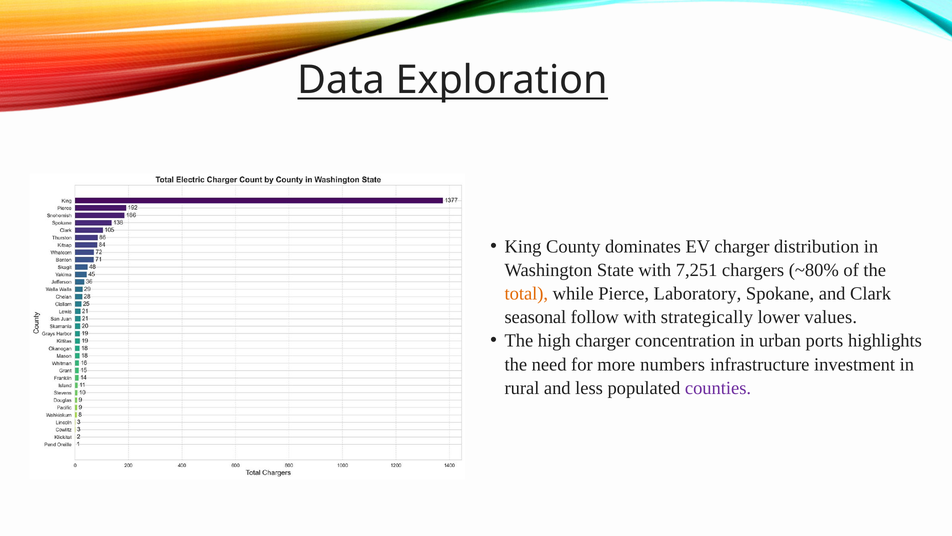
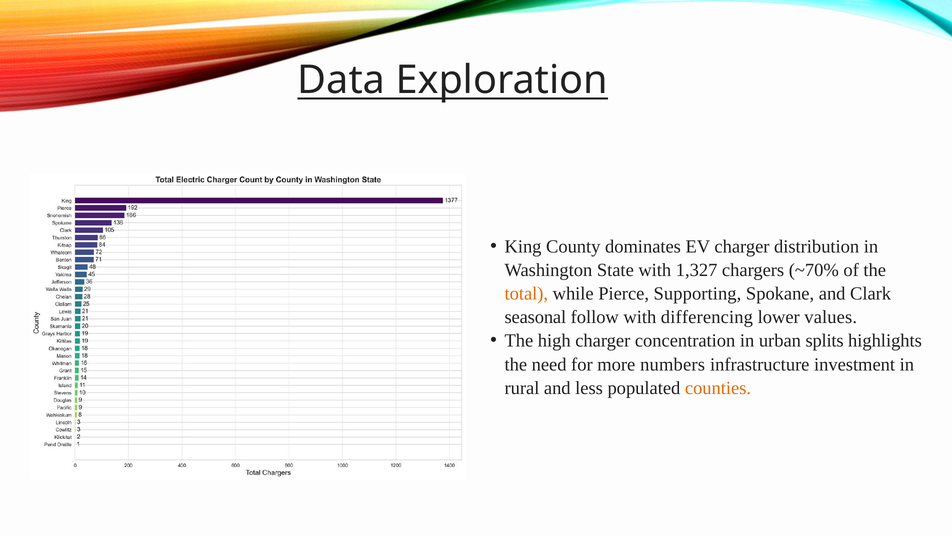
7,251: 7,251 -> 1,327
~80%: ~80% -> ~70%
Laboratory: Laboratory -> Supporting
strategically: strategically -> differencing
ports: ports -> splits
counties colour: purple -> orange
